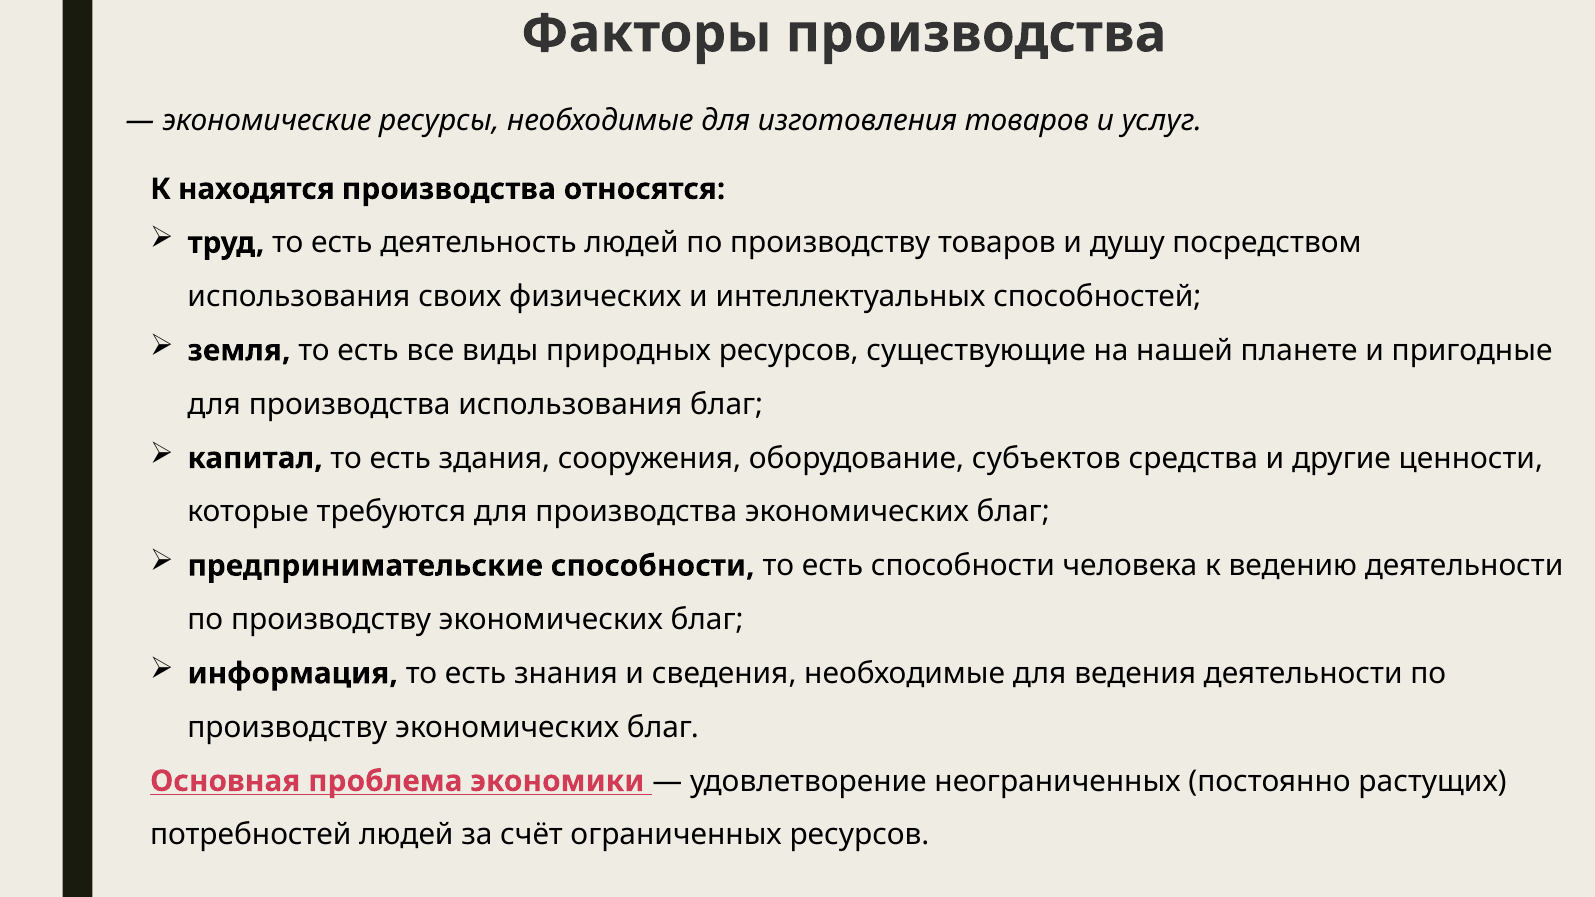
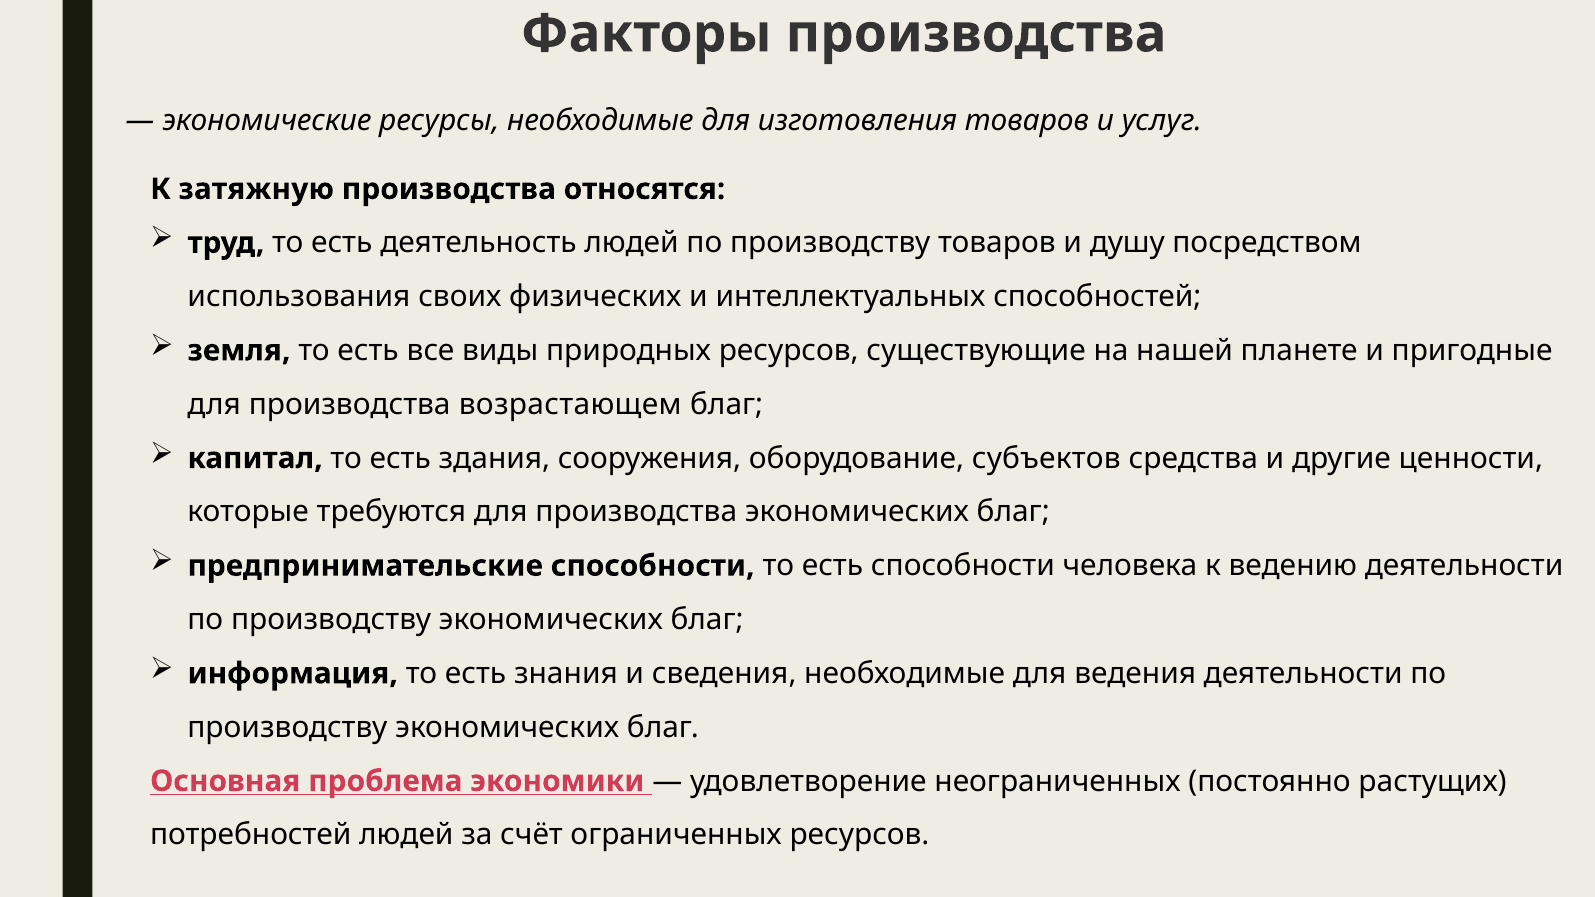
находятся: находятся -> затяжную
производства использования: использования -> возрастающем
